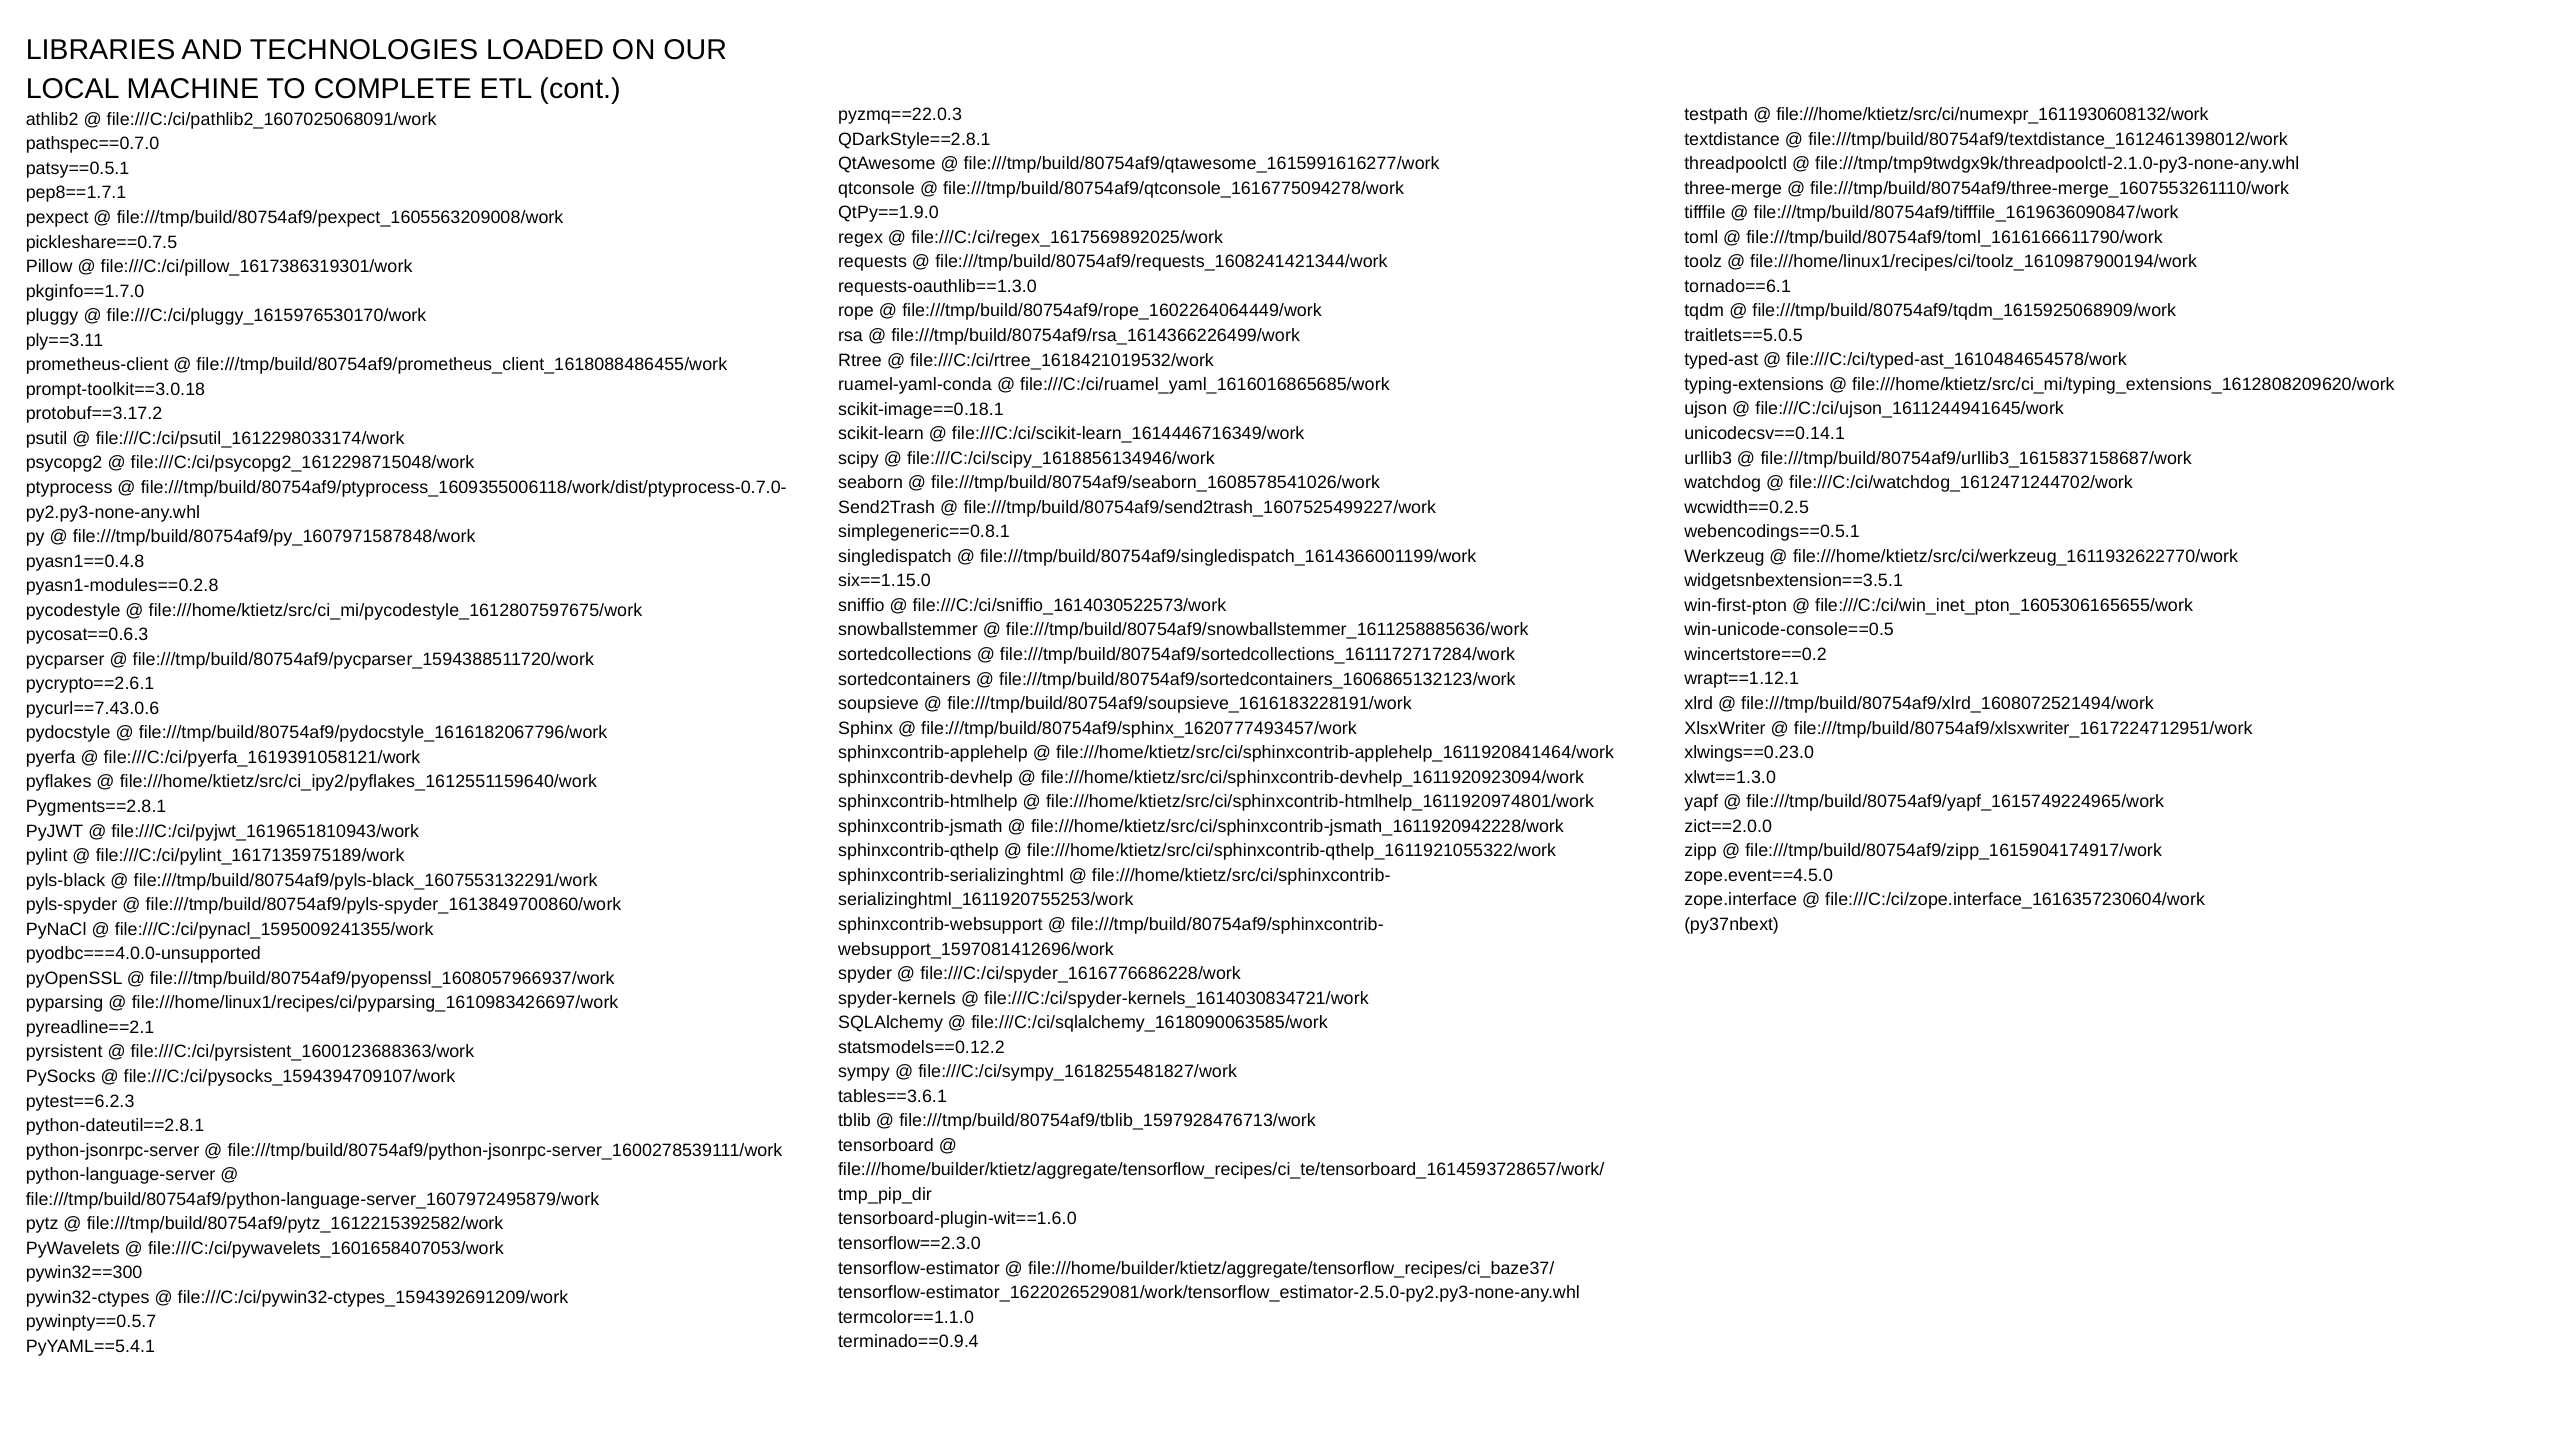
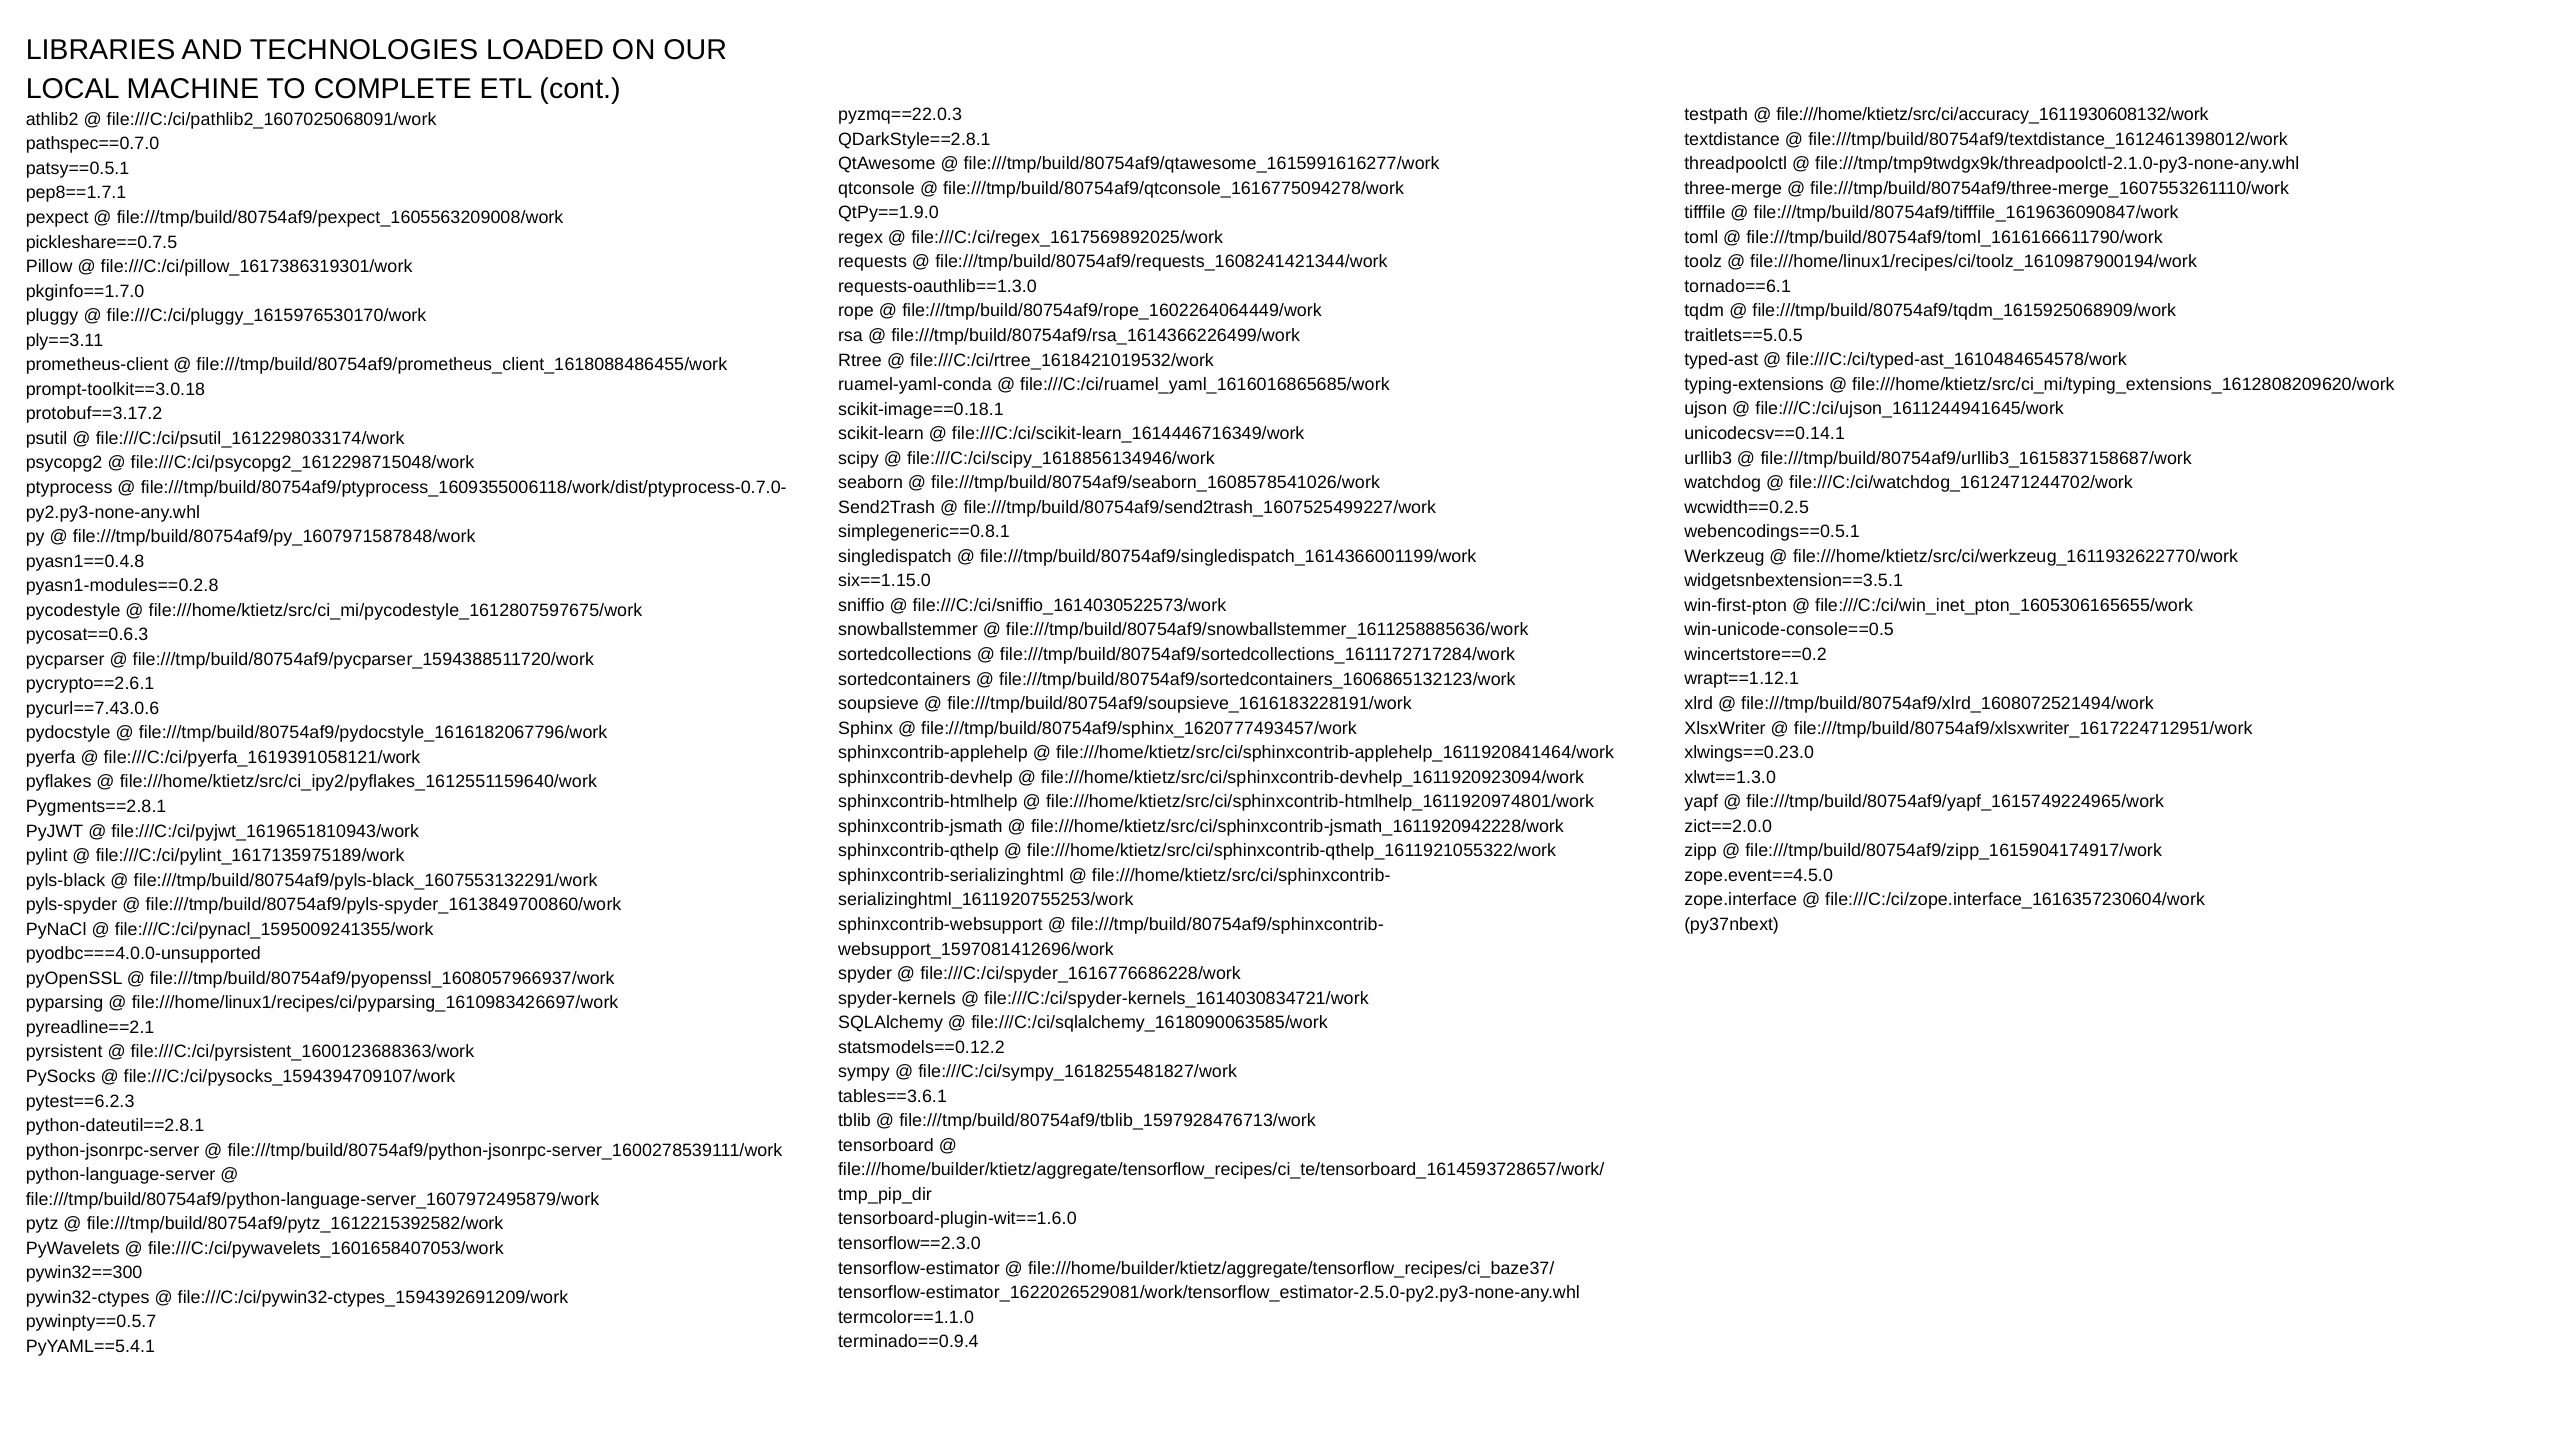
file:///home/ktietz/src/ci/numexpr_1611930608132/work: file:///home/ktietz/src/ci/numexpr_1611930608132/work -> file:///home/ktietz/src/ci/accuracy_1611930608132/work
